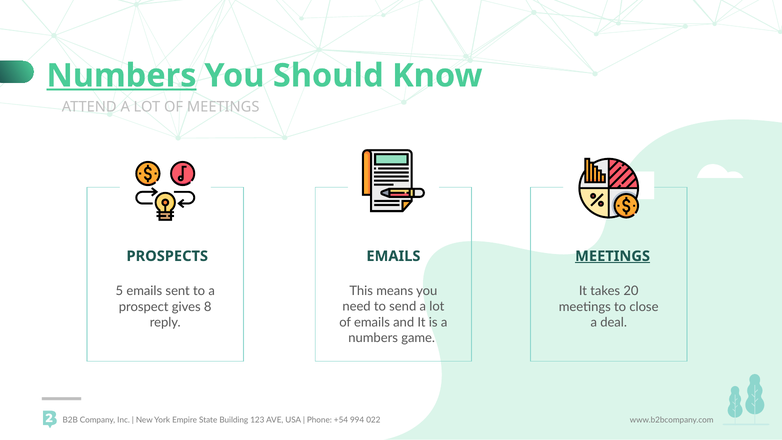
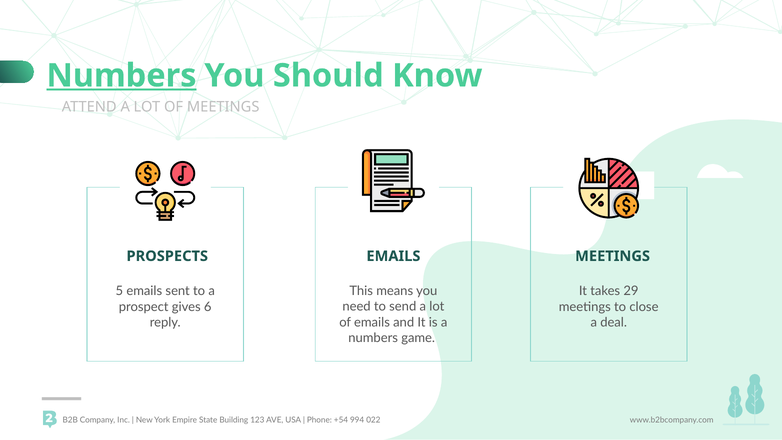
MEETINGS at (613, 256) underline: present -> none
20: 20 -> 29
8: 8 -> 6
